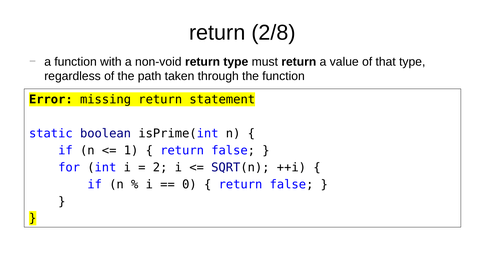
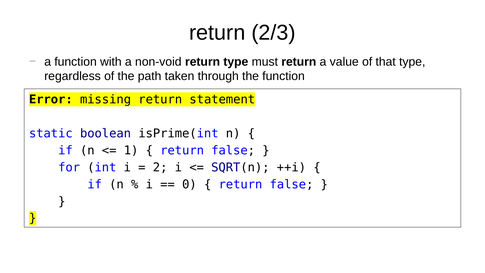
2/8: 2/8 -> 2/3
